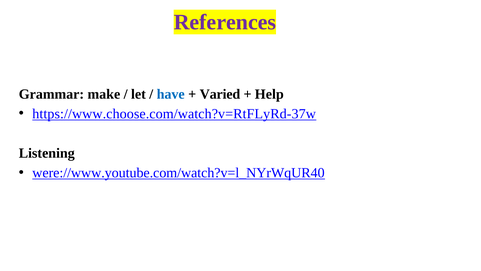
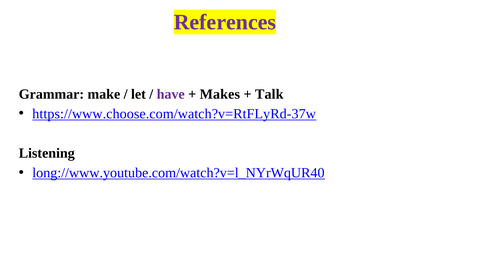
have colour: blue -> purple
Varied: Varied -> Makes
Help: Help -> Talk
were://www.youtube.com/watch?v=l_NYrWqUR40: were://www.youtube.com/watch?v=l_NYrWqUR40 -> long://www.youtube.com/watch?v=l_NYrWqUR40
